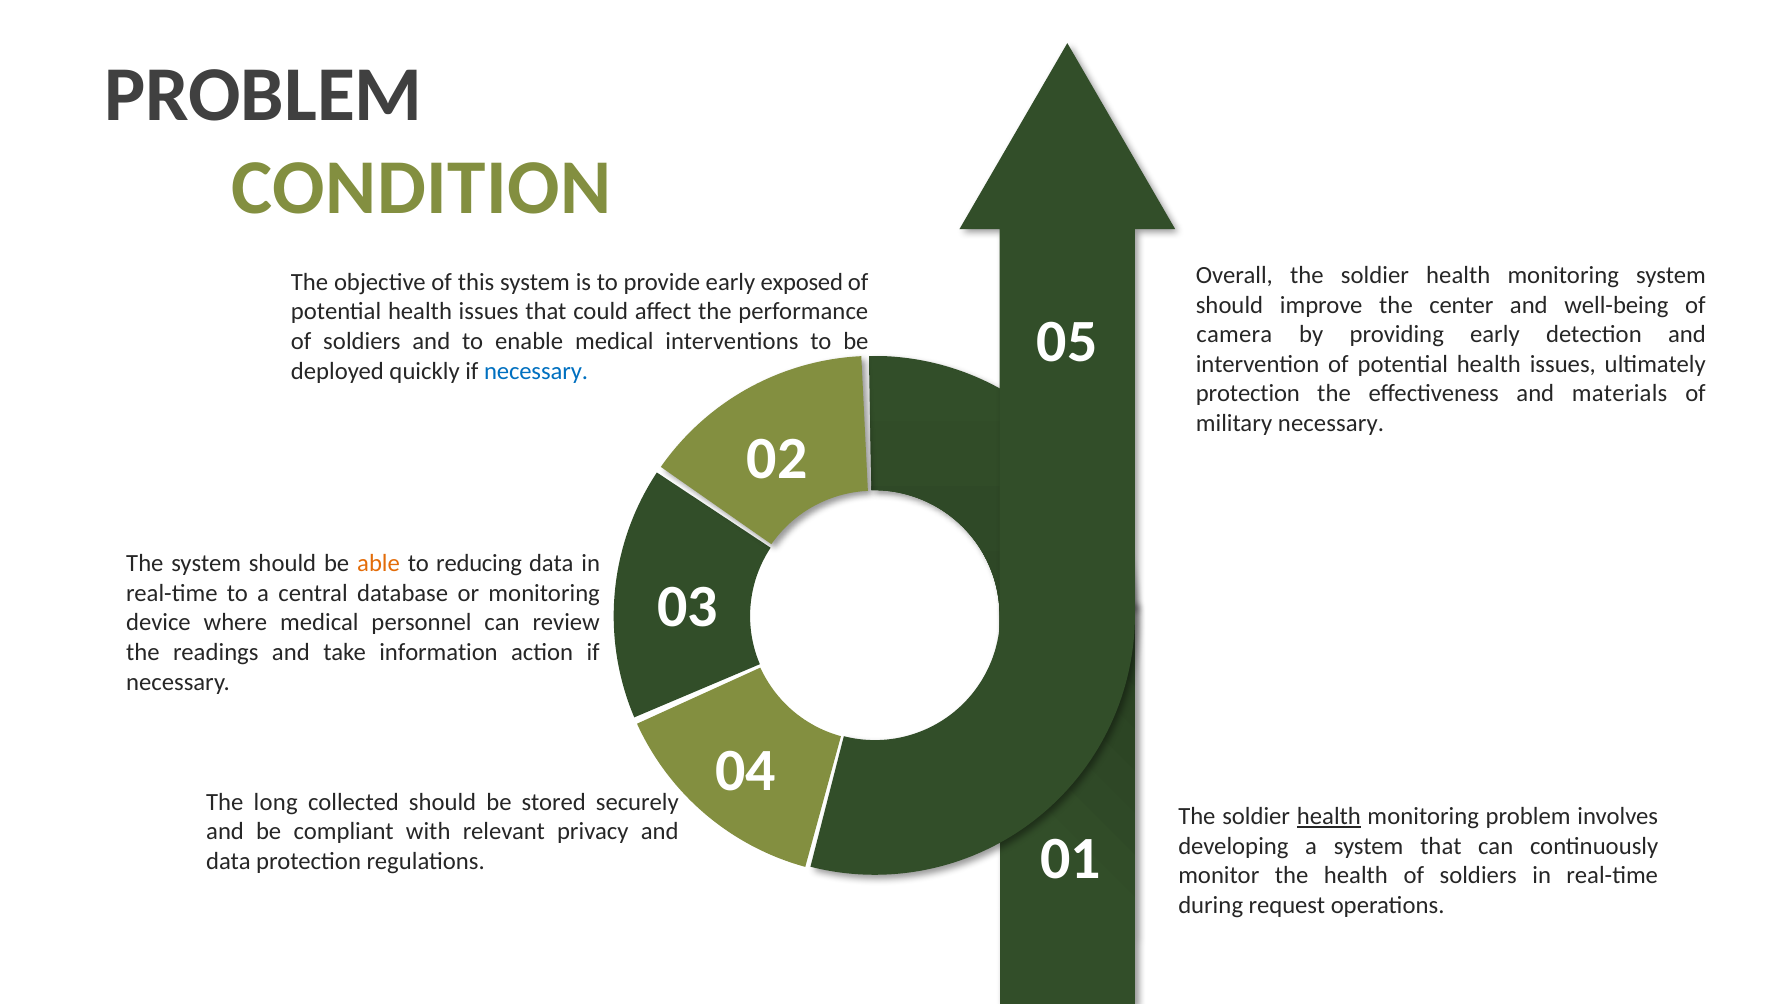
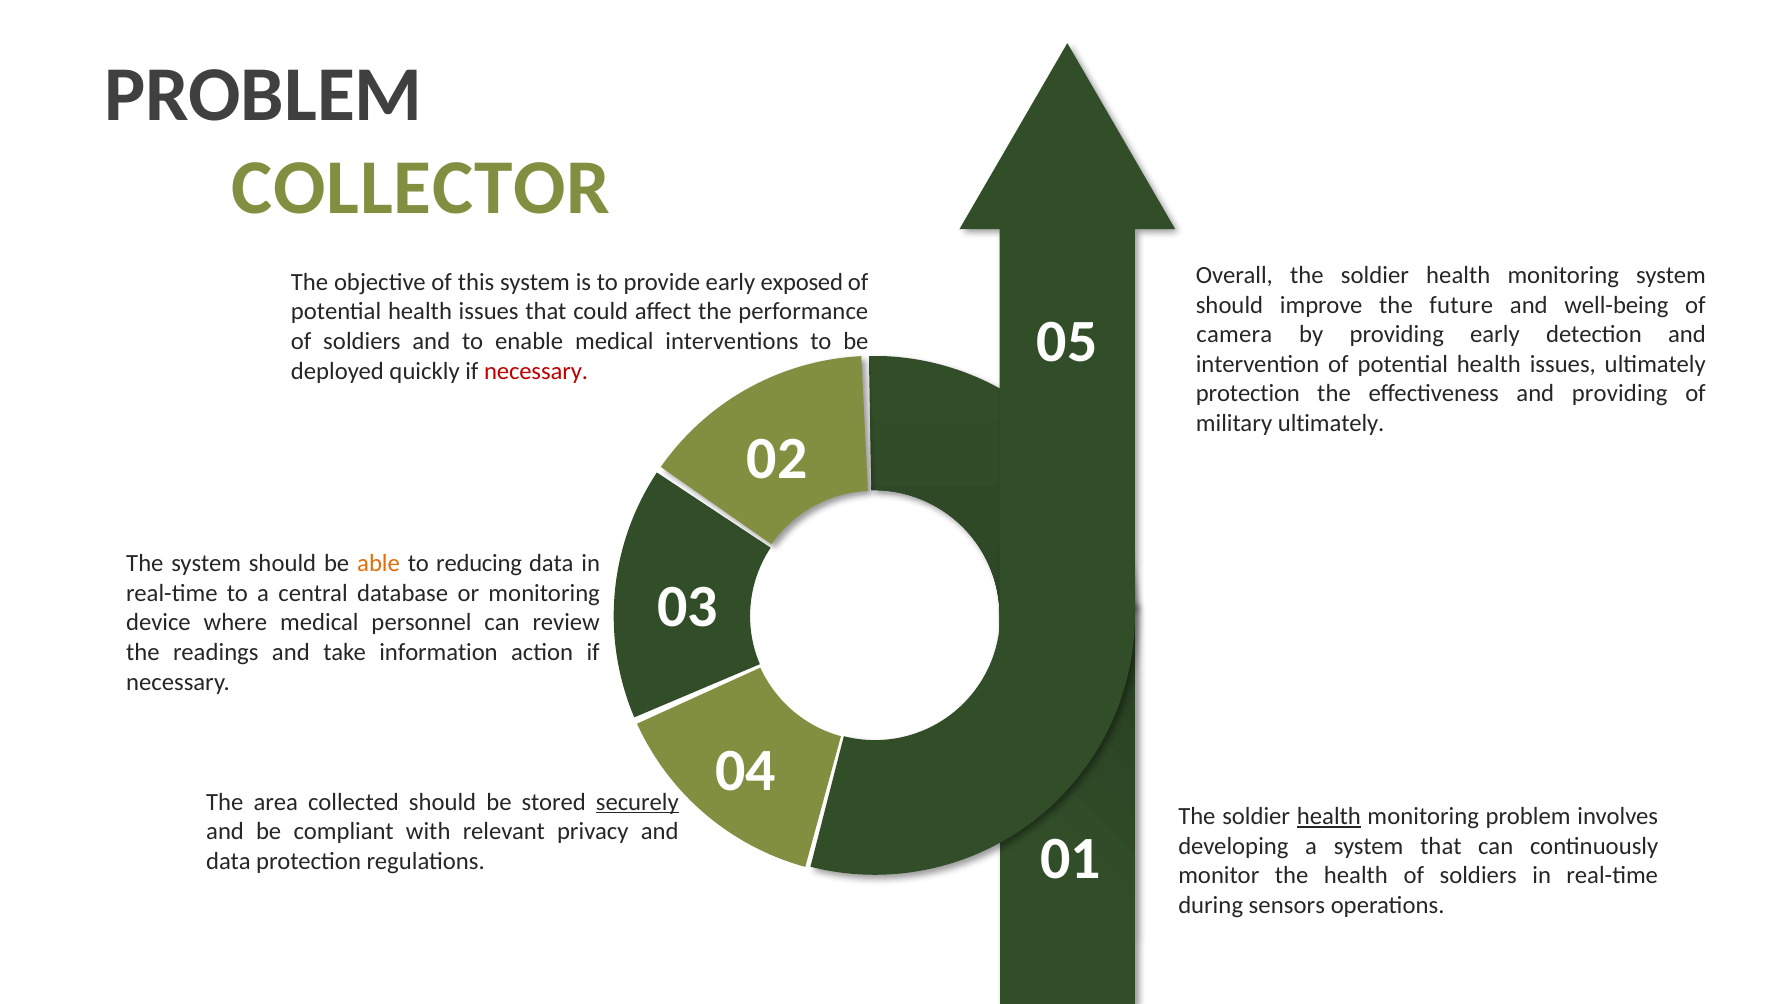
CONDITION: CONDITION -> COLLECTOR
center: center -> future
necessary at (536, 371) colour: blue -> red
and materials: materials -> providing
military necessary: necessary -> ultimately
long: long -> area
securely underline: none -> present
request: request -> sensors
